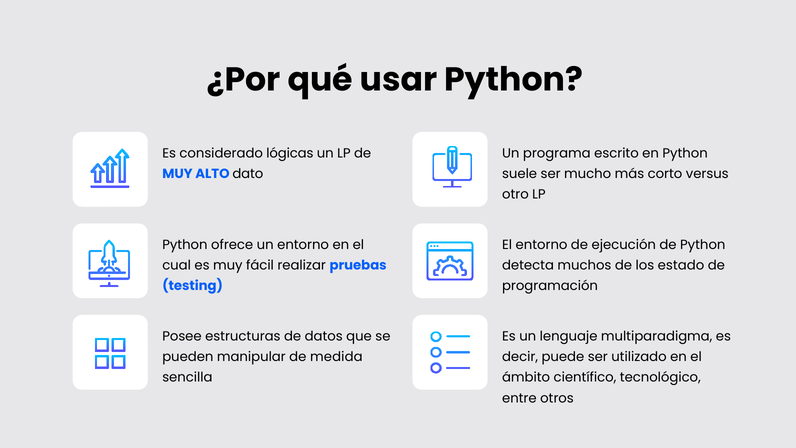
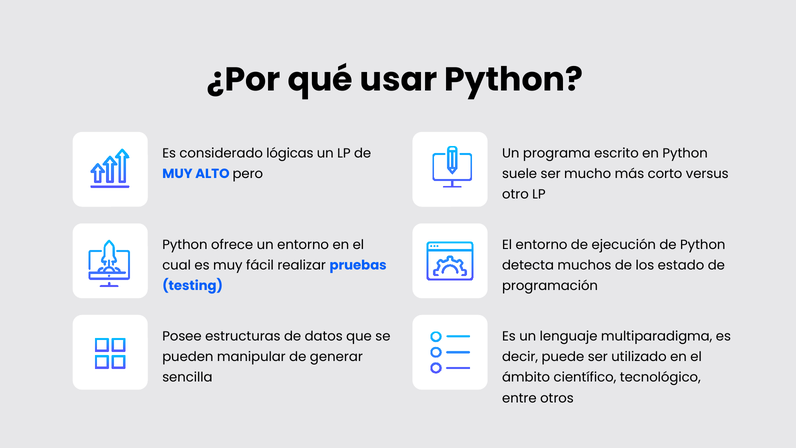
dato: dato -> pero
medida: medida -> generar
